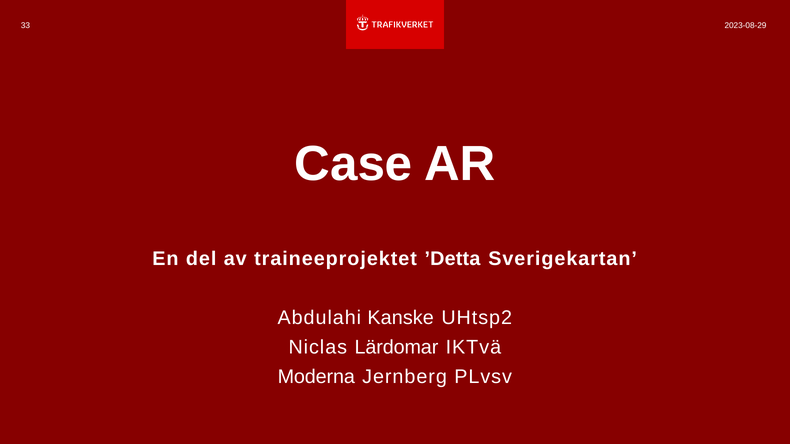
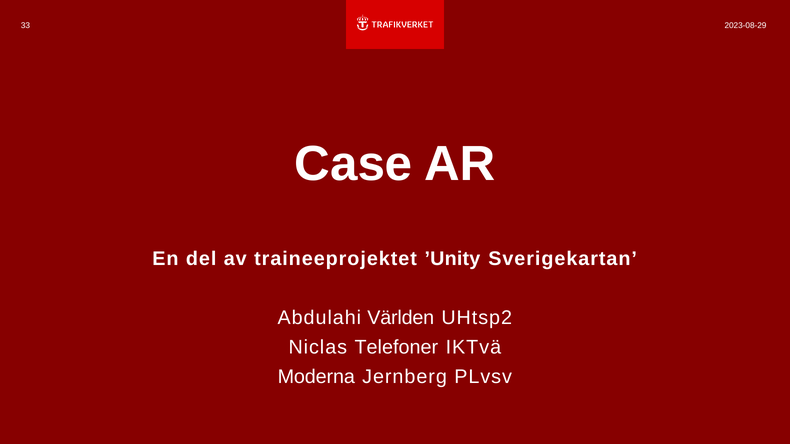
’Detta: ’Detta -> ’Unity
Kanske: Kanske -> Världen
Lärdomar: Lärdomar -> Telefoner
